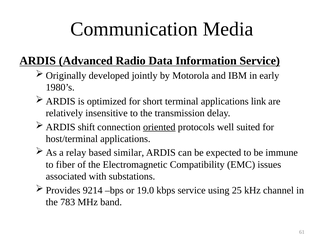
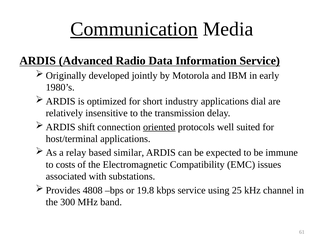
Communication underline: none -> present
terminal: terminal -> industry
link: link -> dial
fiber: fiber -> costs
9214: 9214 -> 4808
19.0: 19.0 -> 19.8
783: 783 -> 300
